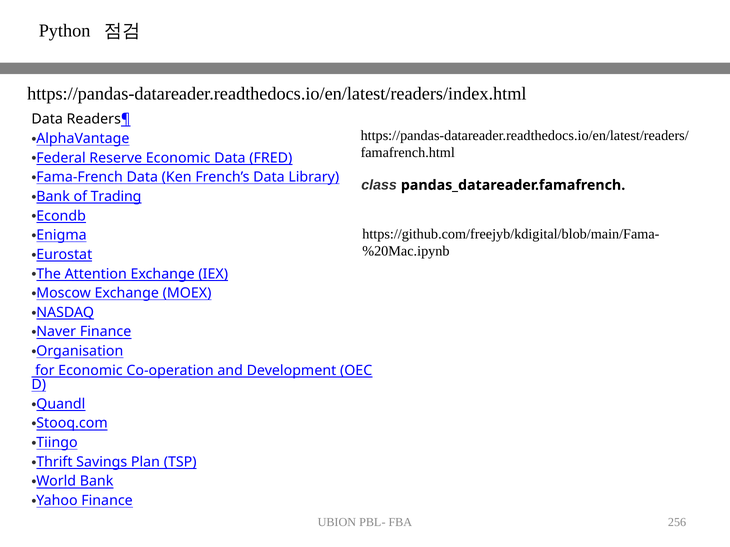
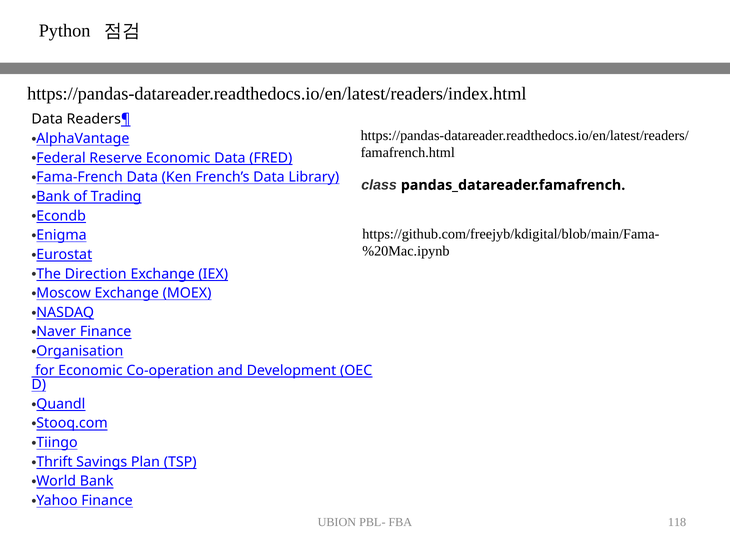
Attention: Attention -> Direction
256: 256 -> 118
